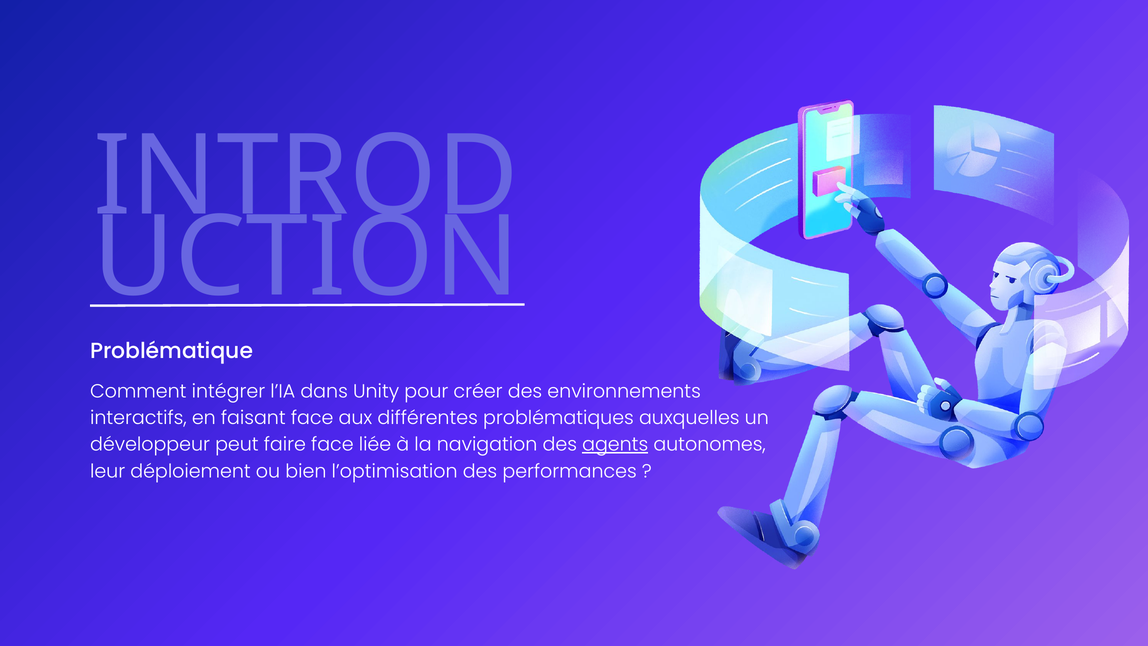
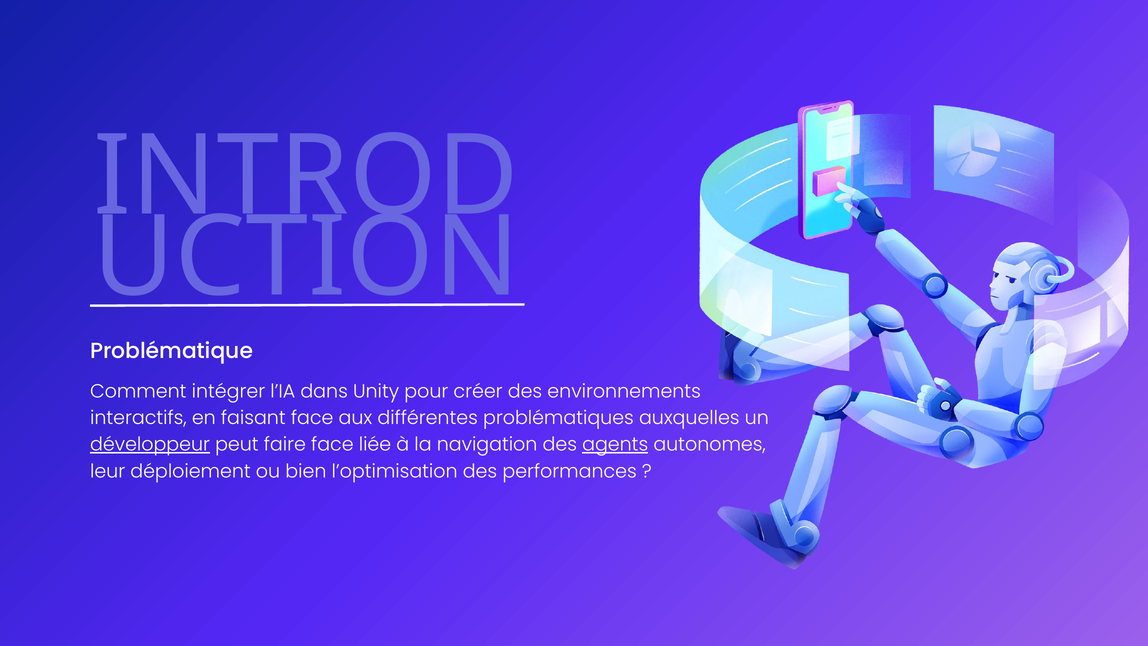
développeur underline: none -> present
